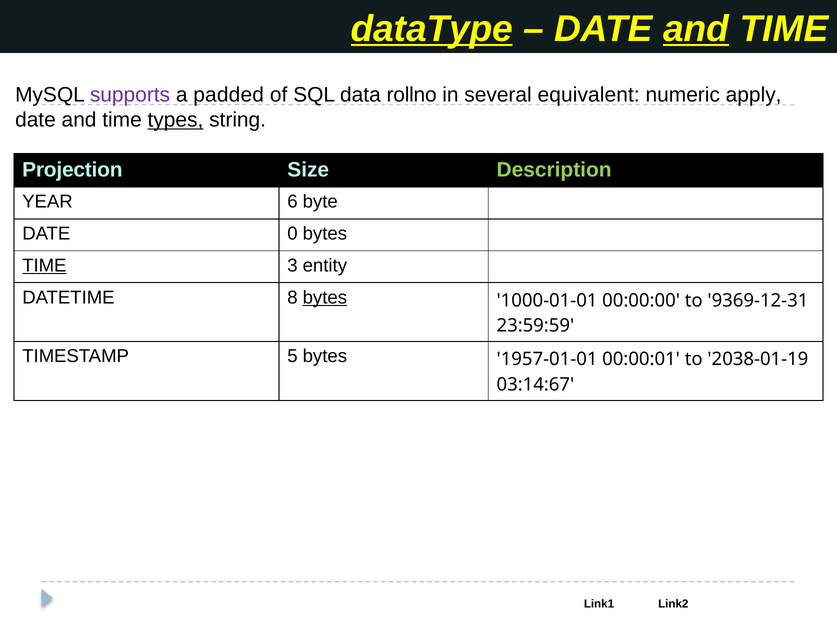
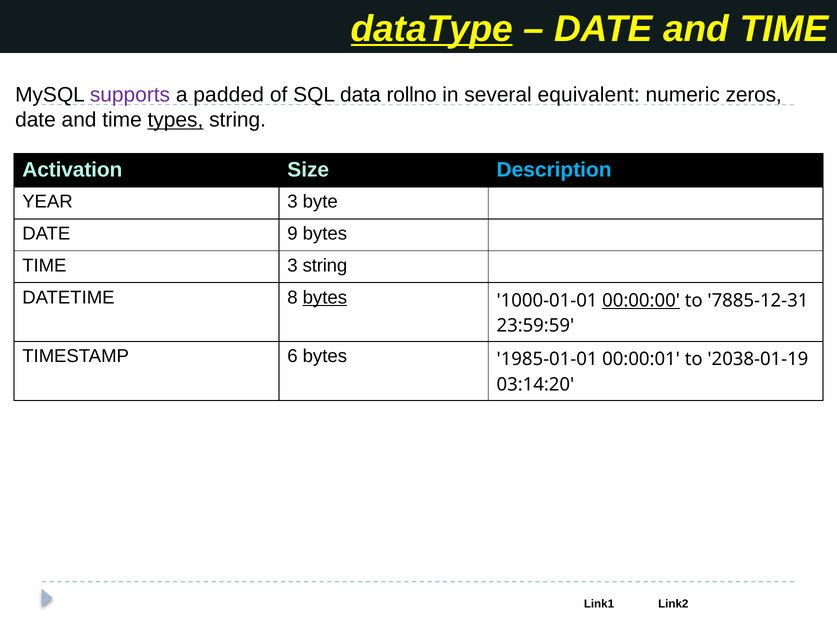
and at (696, 29) underline: present -> none
apply: apply -> zeros
Projection: Projection -> Activation
Description colour: light green -> light blue
YEAR 6: 6 -> 3
0: 0 -> 9
TIME at (44, 265) underline: present -> none
3 entity: entity -> string
00:00:00 underline: none -> present
9369-12-31: 9369-12-31 -> 7885-12-31
5: 5 -> 6
1957-01-01: 1957-01-01 -> 1985-01-01
03:14:67: 03:14:67 -> 03:14:20
